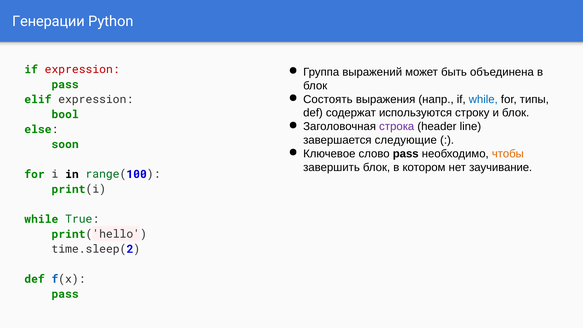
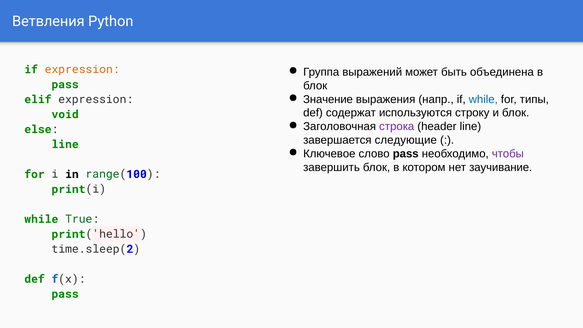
Генерации: Генерации -> Ветвления
expression at (82, 69) colour: red -> orange
Состоять: Состоять -> Значение
bool: bool -> void
soon at (65, 144): soon -> line
чтобы colour: orange -> purple
